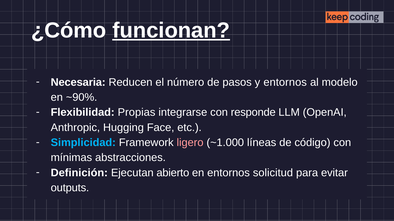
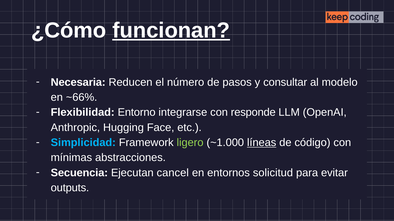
y entornos: entornos -> consultar
~90%: ~90% -> ~66%
Propias: Propias -> Entorno
ligero colour: pink -> light green
líneas underline: none -> present
Definición: Definición -> Secuencia
abierto: abierto -> cancel
